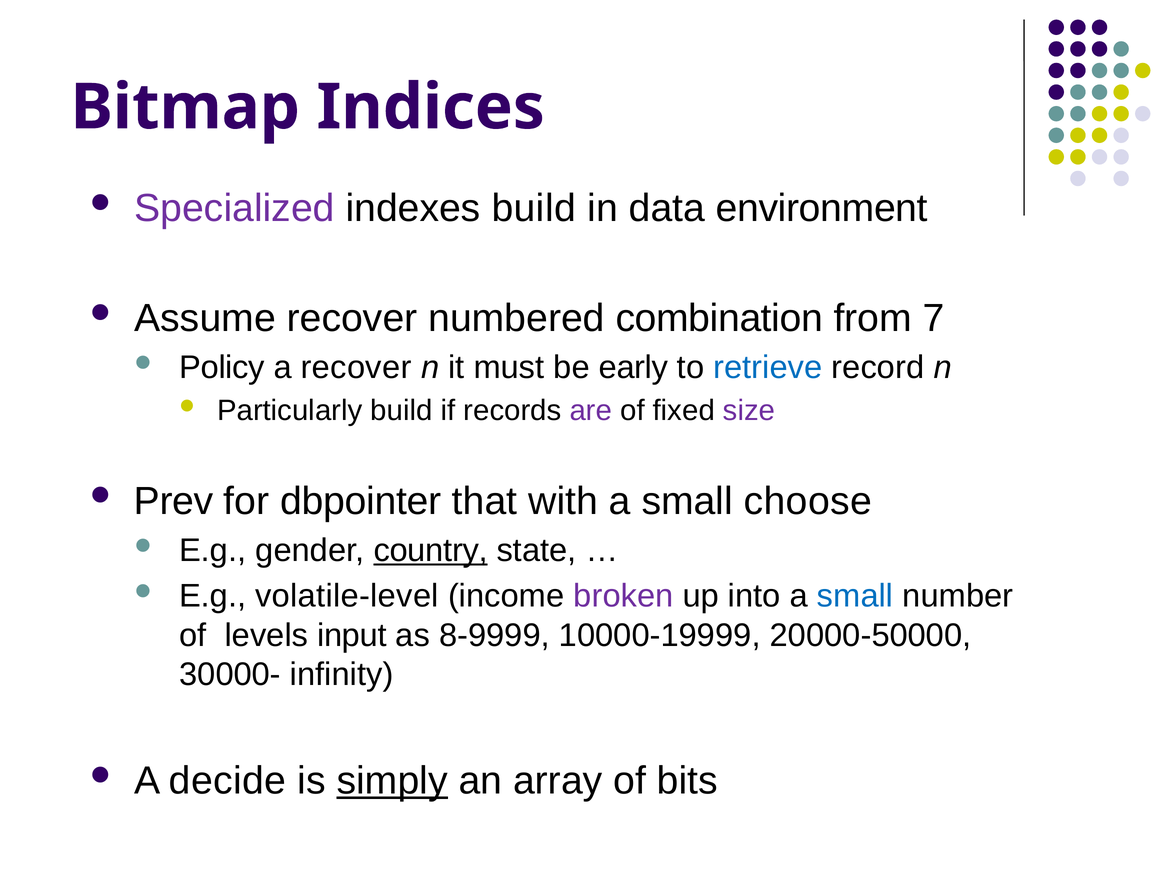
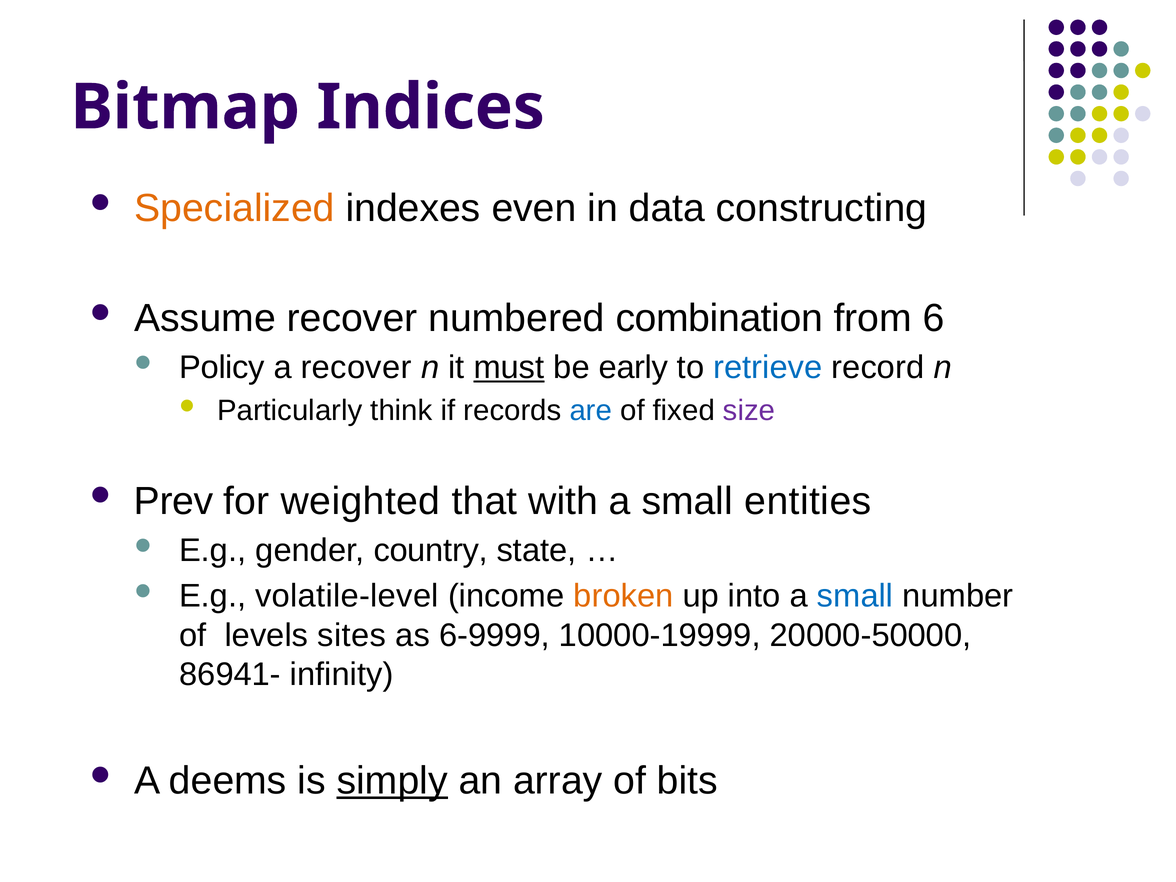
Specialized colour: purple -> orange
indexes build: build -> even
environment: environment -> constructing
7: 7 -> 6
must underline: none -> present
Particularly build: build -> think
are colour: purple -> blue
dbpointer: dbpointer -> weighted
choose: choose -> entities
country underline: present -> none
broken colour: purple -> orange
input: input -> sites
8-9999: 8-9999 -> 6-9999
30000-: 30000- -> 86941-
decide: decide -> deems
